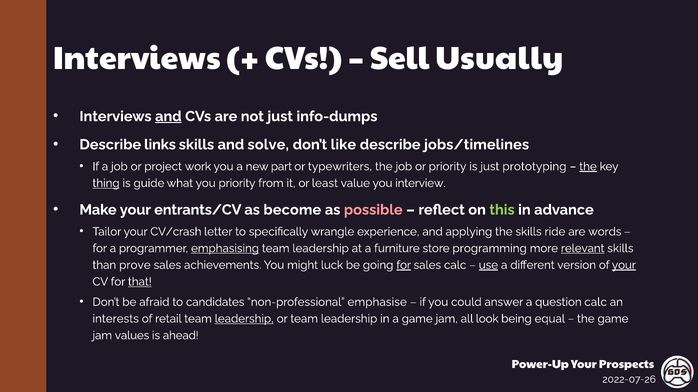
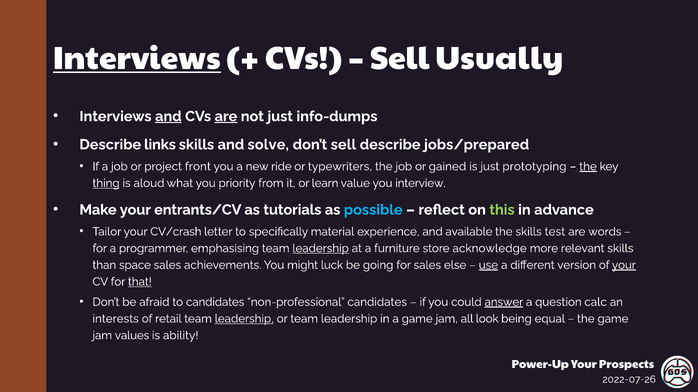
Interviews at (137, 59) underline: none -> present
are at (226, 117) underline: none -> present
don’t like: like -> sell
jobs/timelines: jobs/timelines -> jobs/prepared
work: work -> front
part: part -> ride
or priority: priority -> gained
guide: guide -> aloud
least: least -> learn
become: become -> tutorials
possible colour: pink -> light blue
wrangle: wrangle -> material
applying: applying -> available
ride: ride -> test
emphasising underline: present -> none
leadership at (321, 249) underline: none -> present
programming: programming -> acknowledge
relevant underline: present -> none
prove: prove -> space
for at (404, 265) underline: present -> none
sales calc: calc -> else
non-professional emphasise: emphasise -> candidates
answer underline: none -> present
ahead: ahead -> ability
